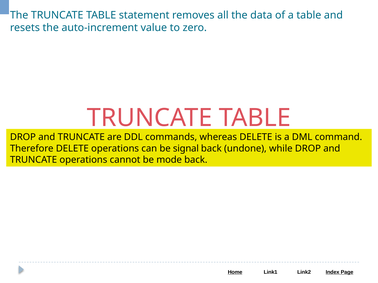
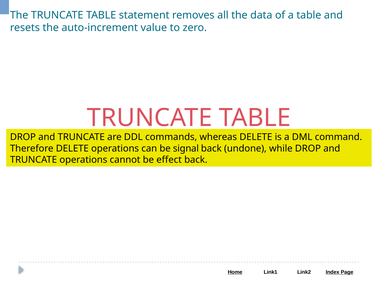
mode: mode -> effect
